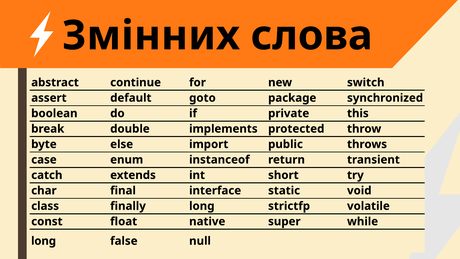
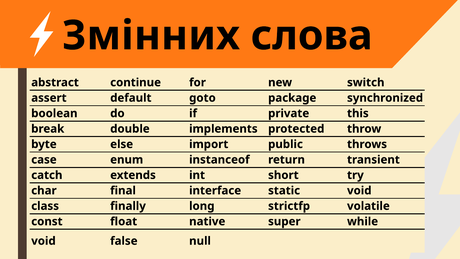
long at (44, 241): long -> void
